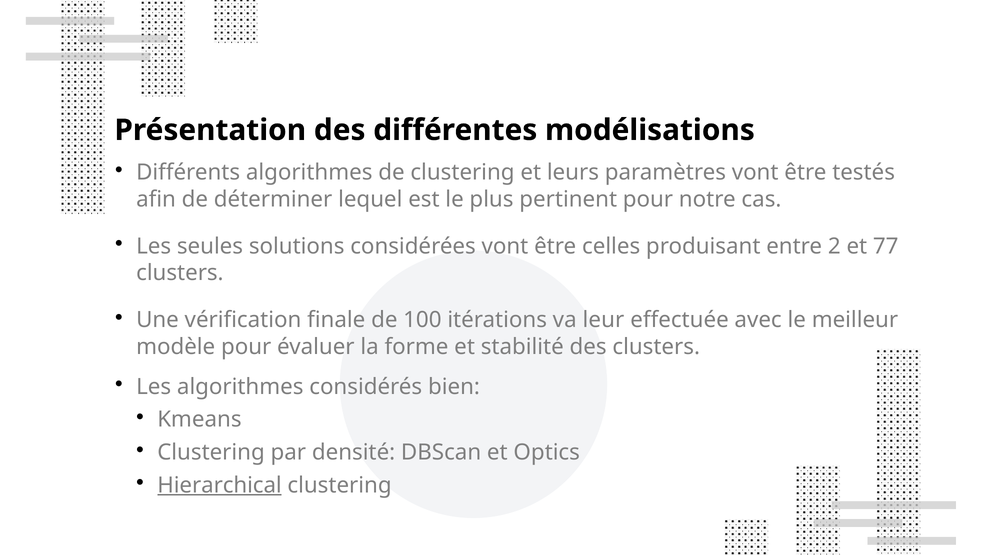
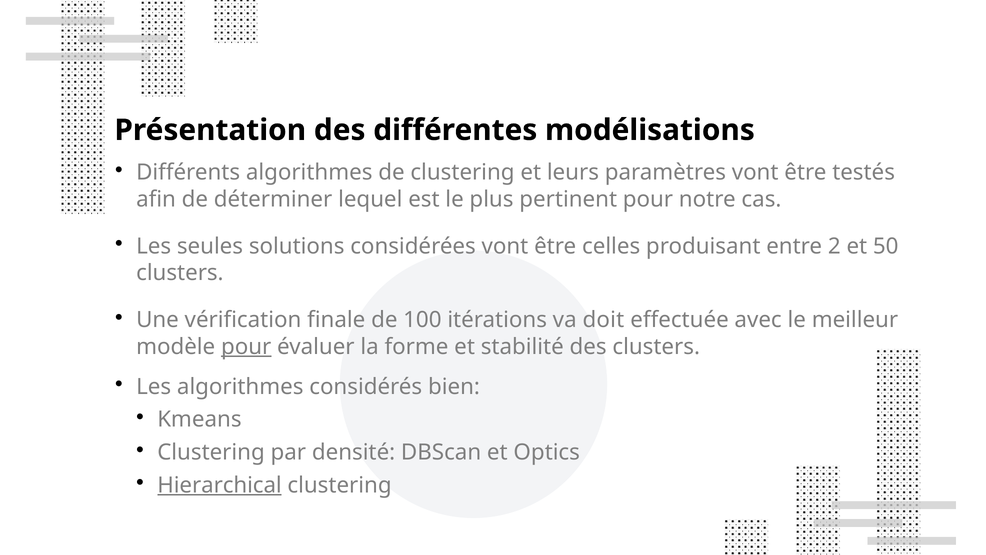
77: 77 -> 50
leur: leur -> doit
pour at (246, 347) underline: none -> present
